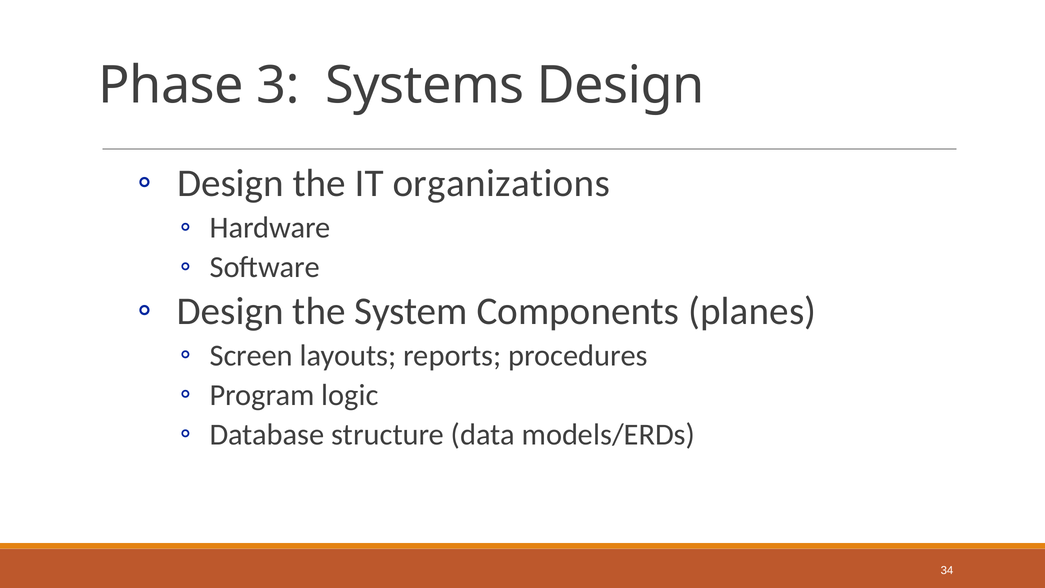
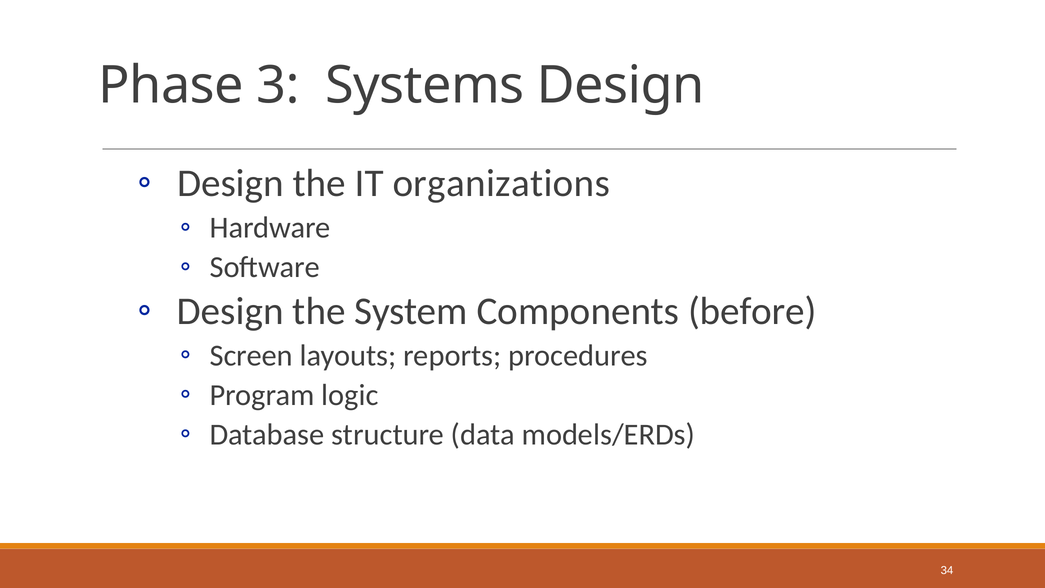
planes: planes -> before
